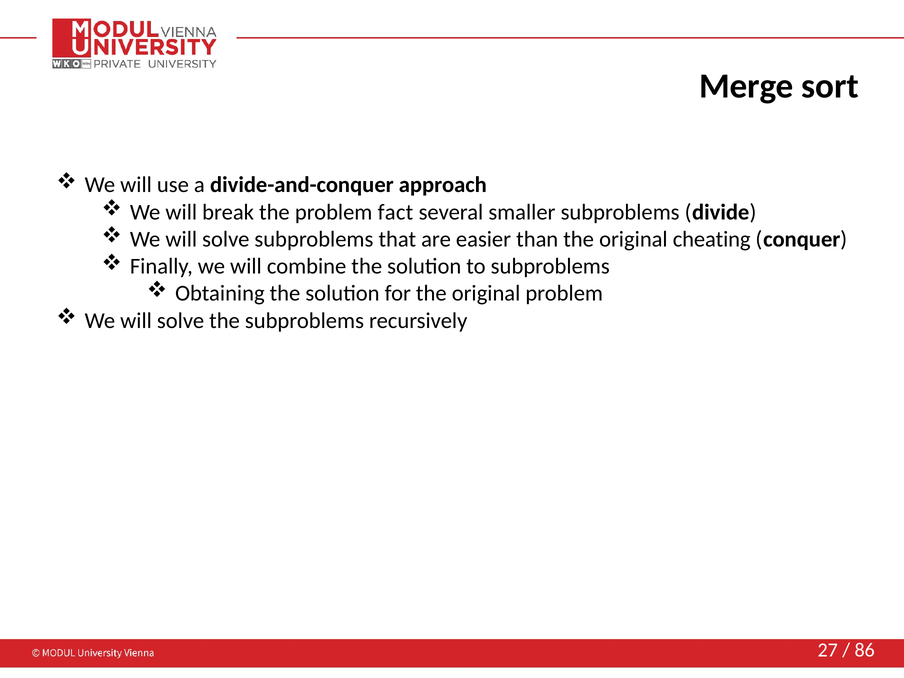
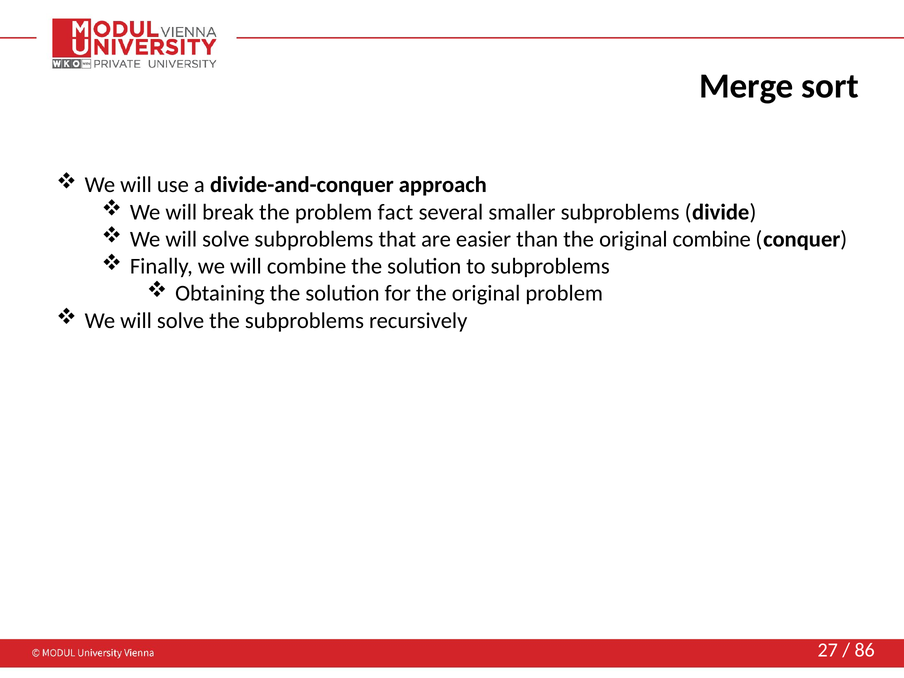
original cheating: cheating -> combine
